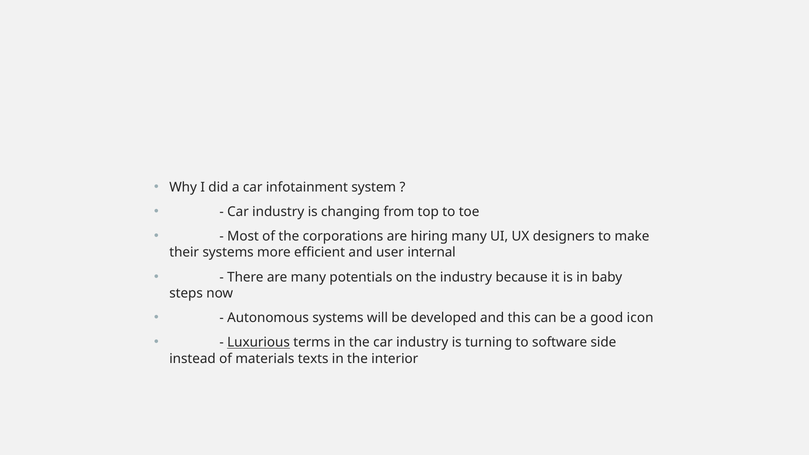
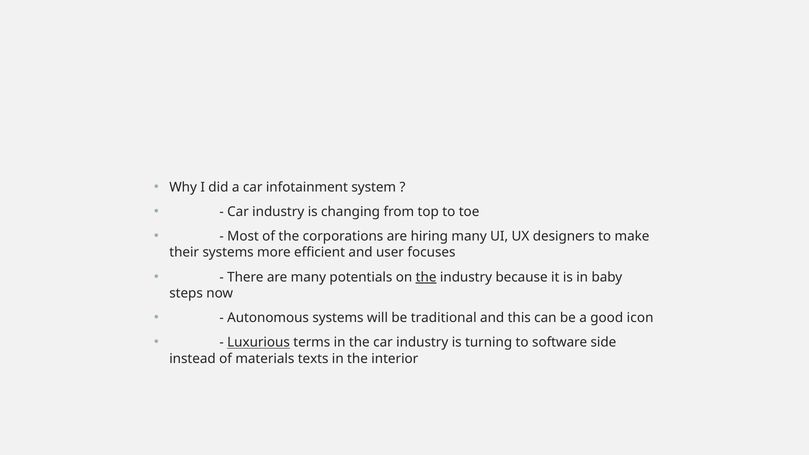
internal: internal -> focuses
the at (426, 277) underline: none -> present
developed: developed -> traditional
